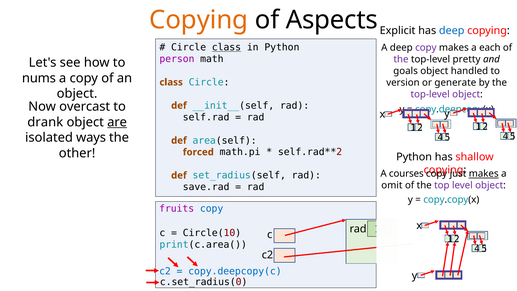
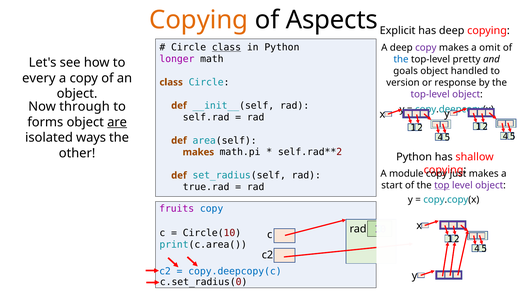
deep at (452, 31) colour: blue -> black
each: each -> omit
person: person -> longer
the at (401, 59) colour: purple -> blue
nums: nums -> every
generate: generate -> response
overcast: overcast -> through
drank: drank -> forms
forced at (198, 152): forced -> makes
courses: courses -> module
makes at (484, 174) underline: present -> none
omit: omit -> start
top underline: none -> present
save.rad: save.rad -> true.rad
